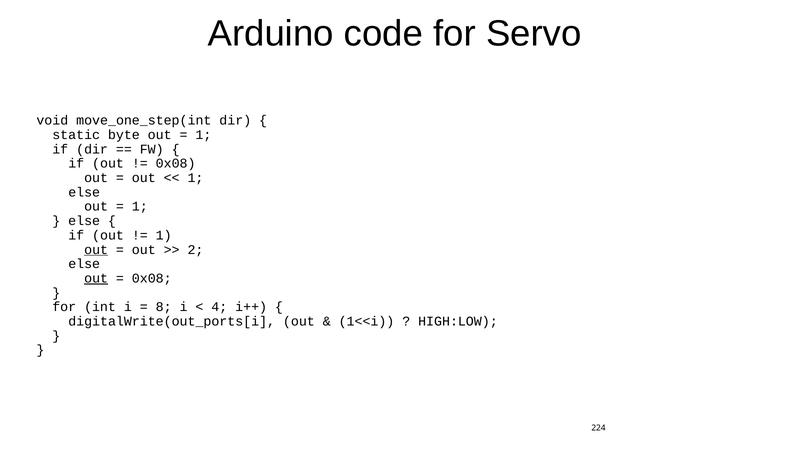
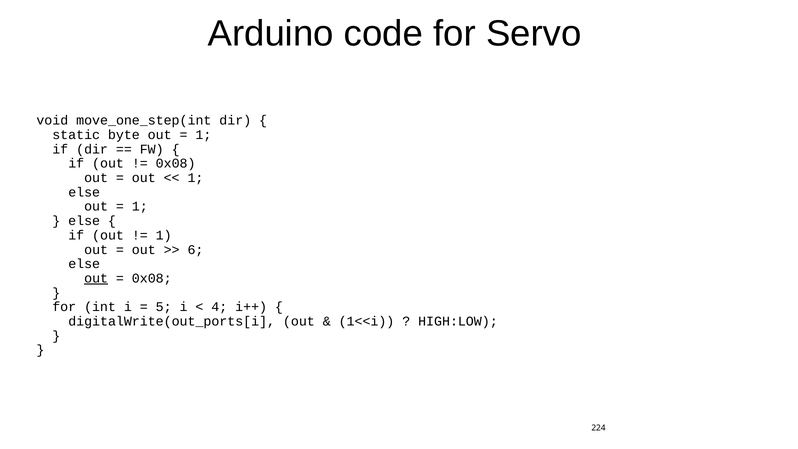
out at (96, 250) underline: present -> none
2: 2 -> 6
8: 8 -> 5
